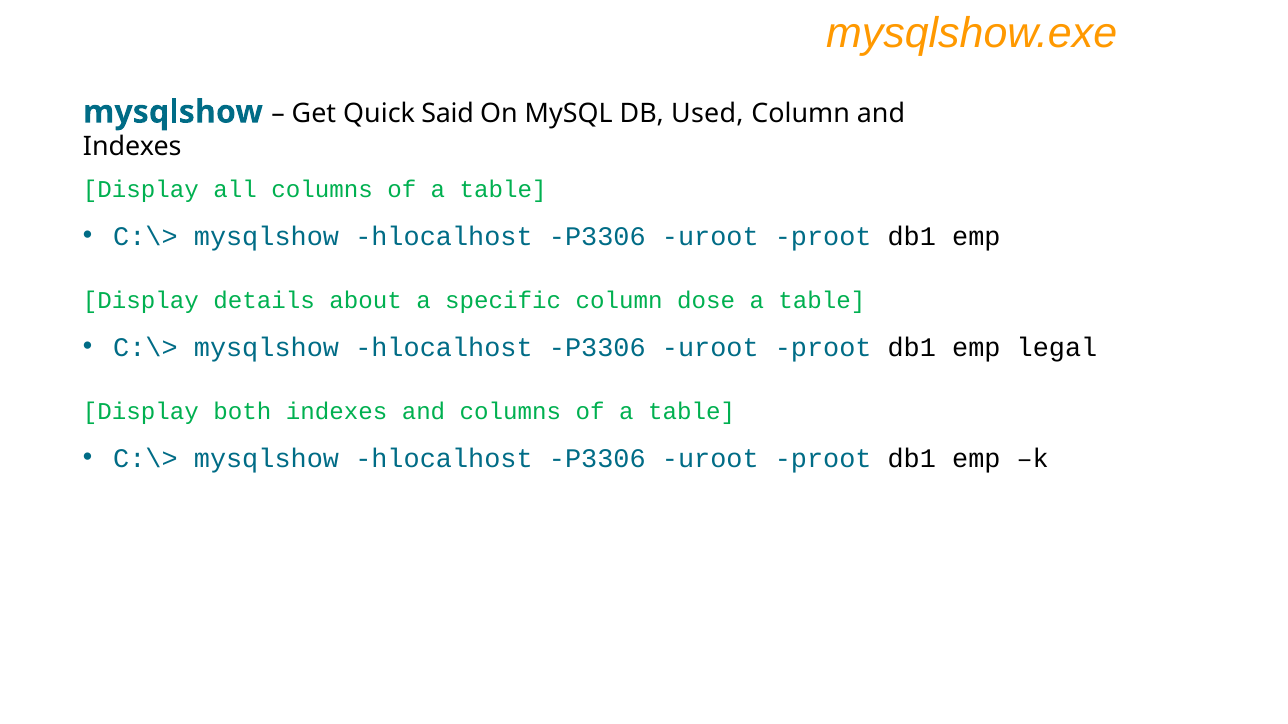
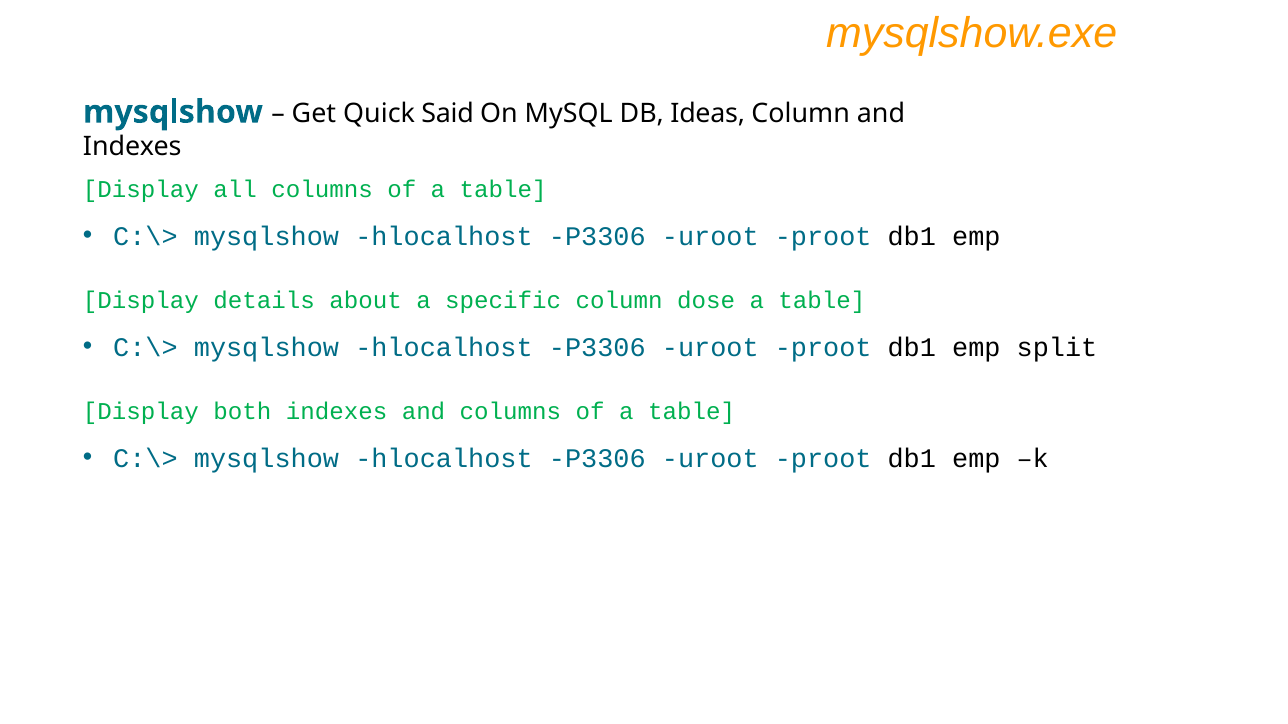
Used: Used -> Ideas
legal: legal -> split
